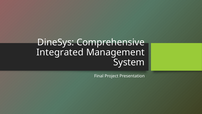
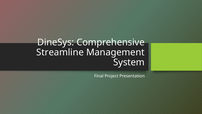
Integrated: Integrated -> Streamline
